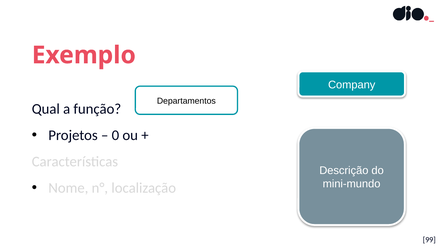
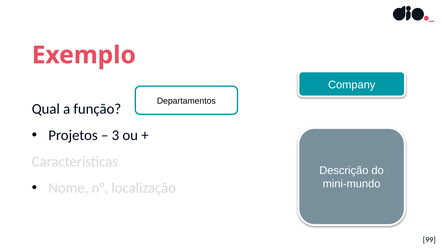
0: 0 -> 3
